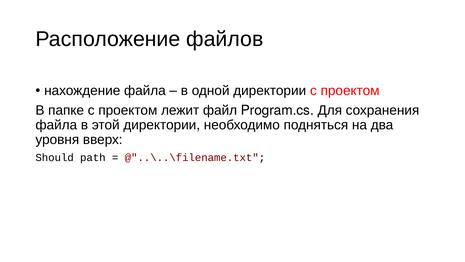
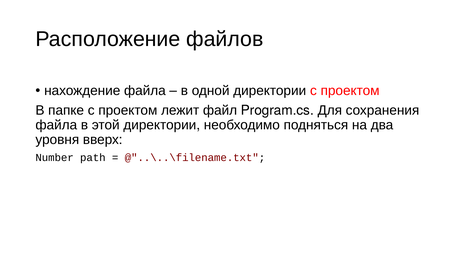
Should: Should -> Number
